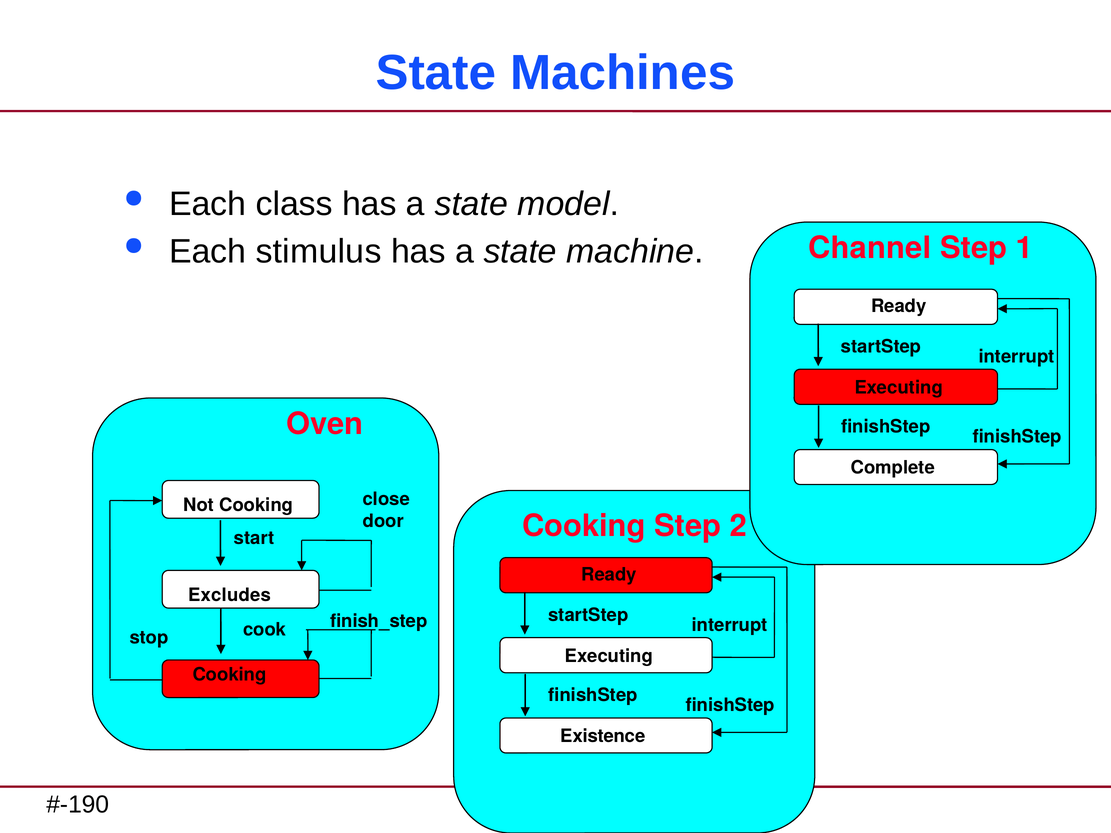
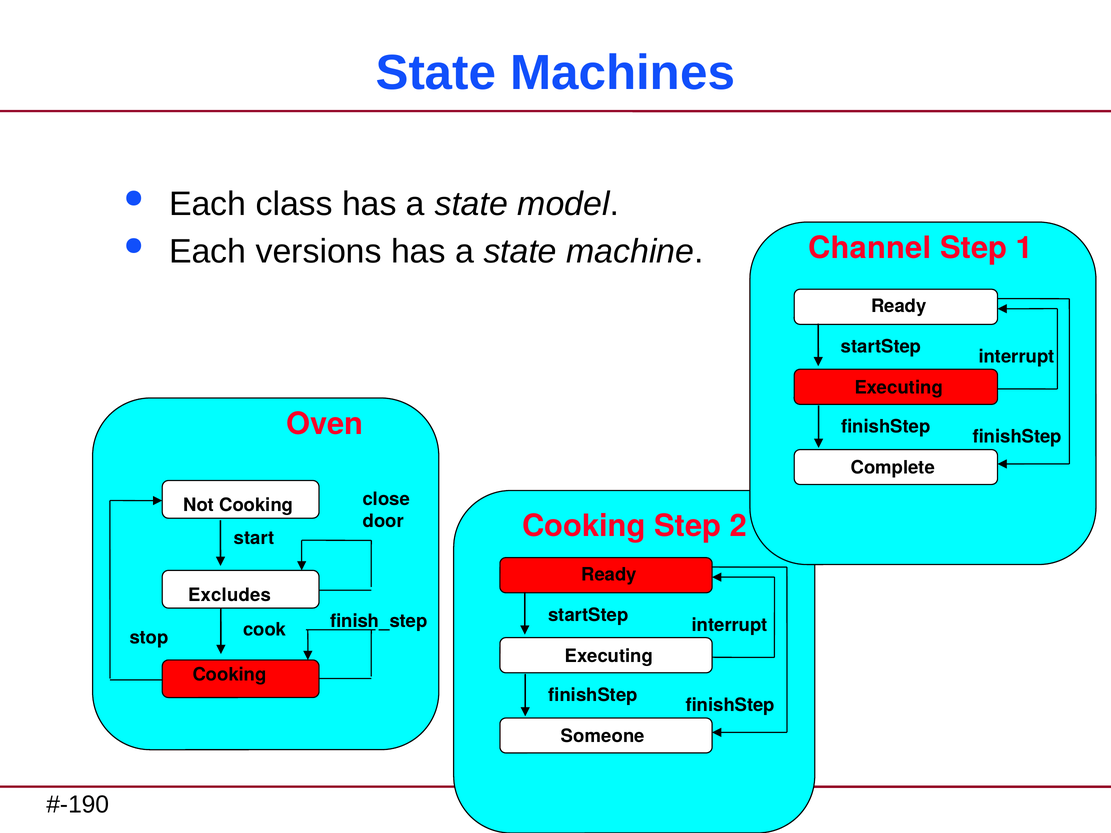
stimulus: stimulus -> versions
Existence: Existence -> Someone
